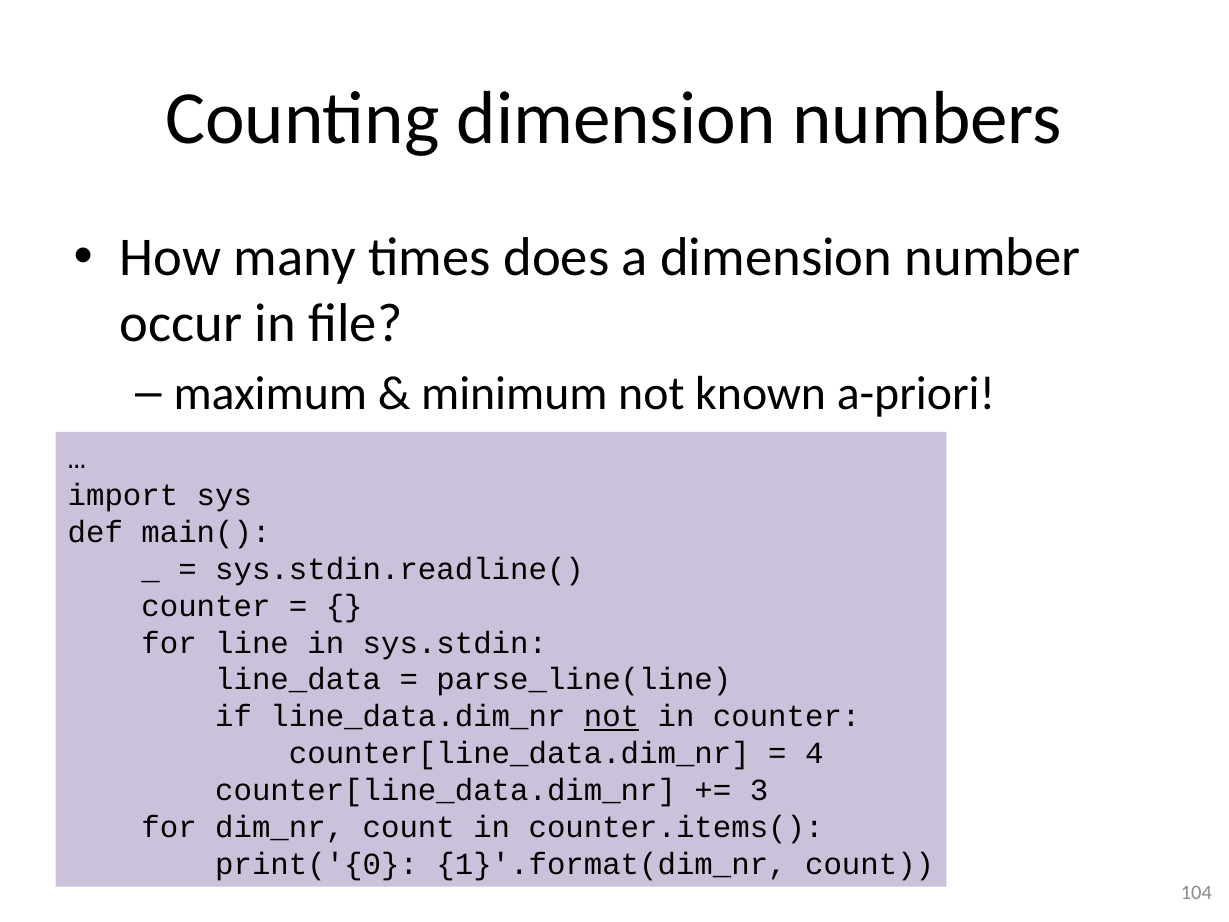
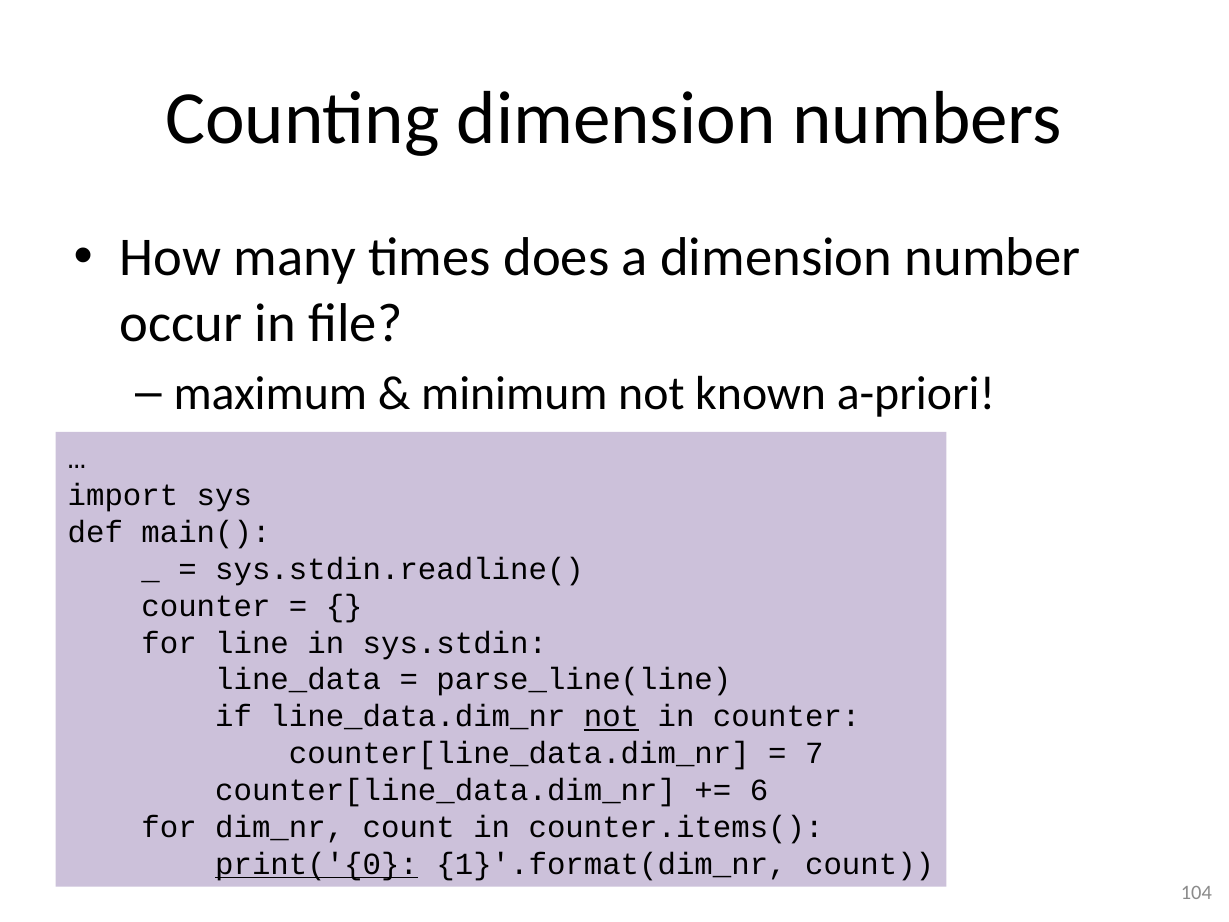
4: 4 -> 7
3: 3 -> 6
print('{0 underline: none -> present
